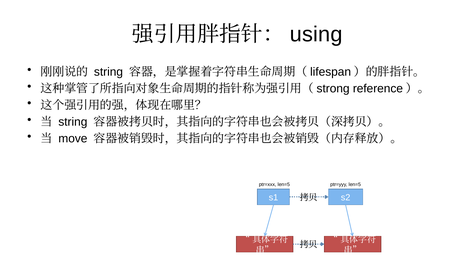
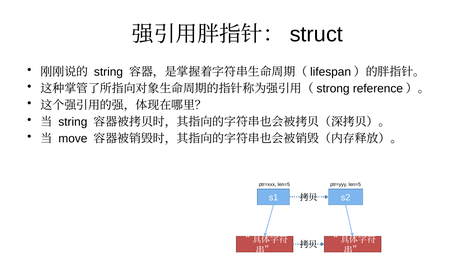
using: using -> struct
